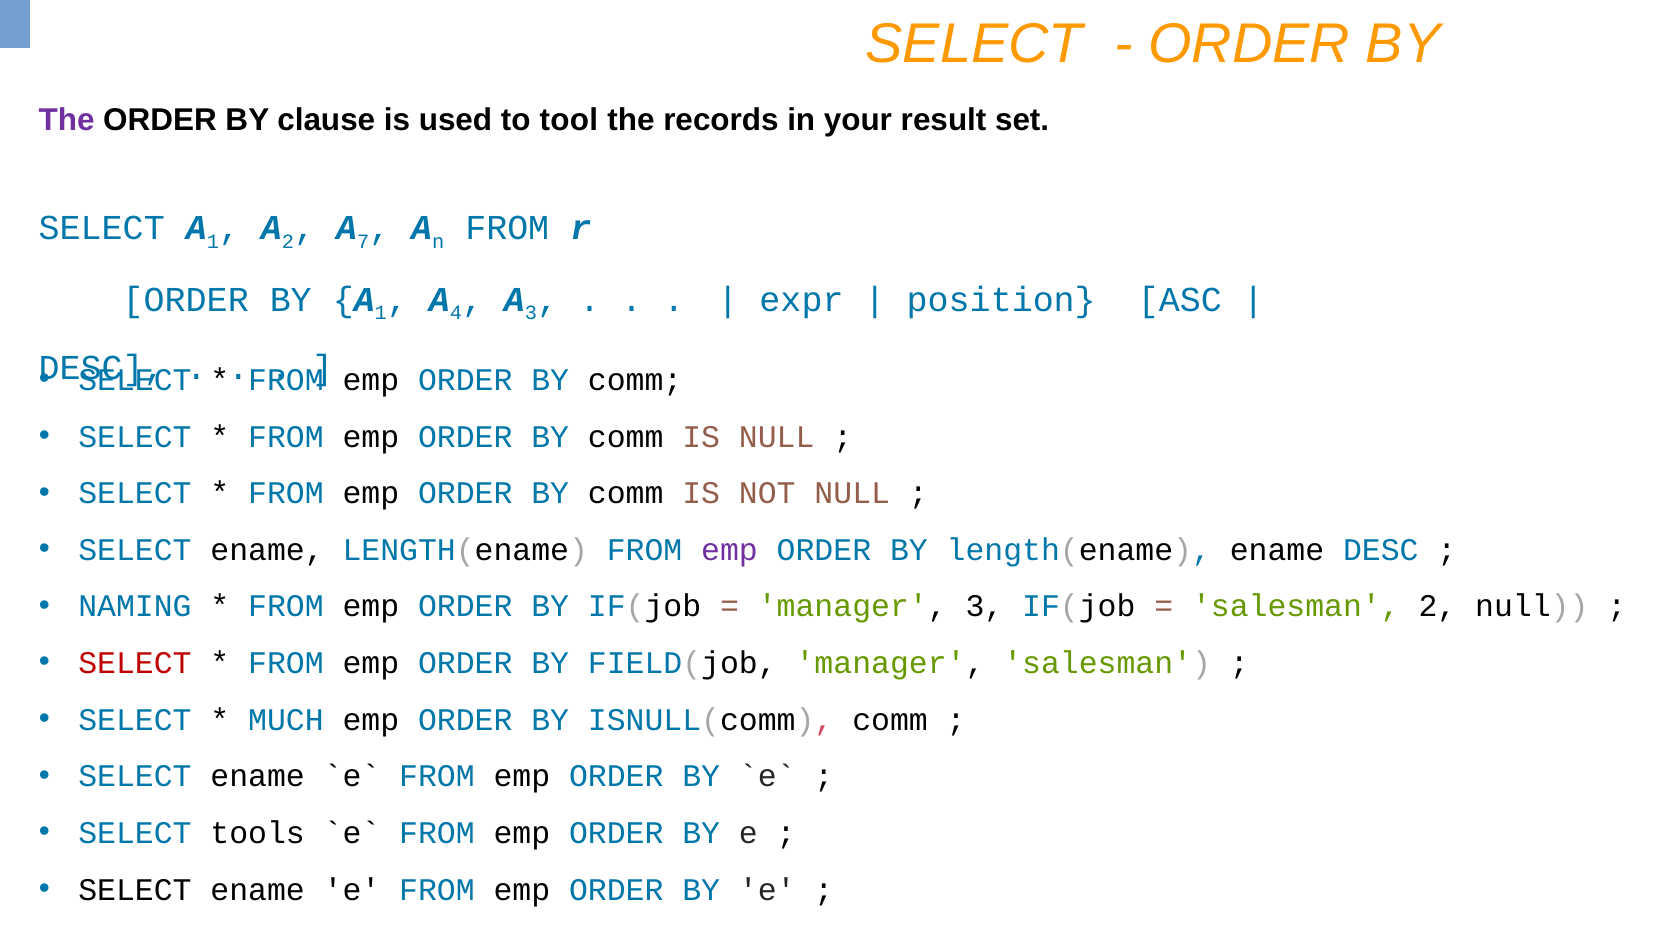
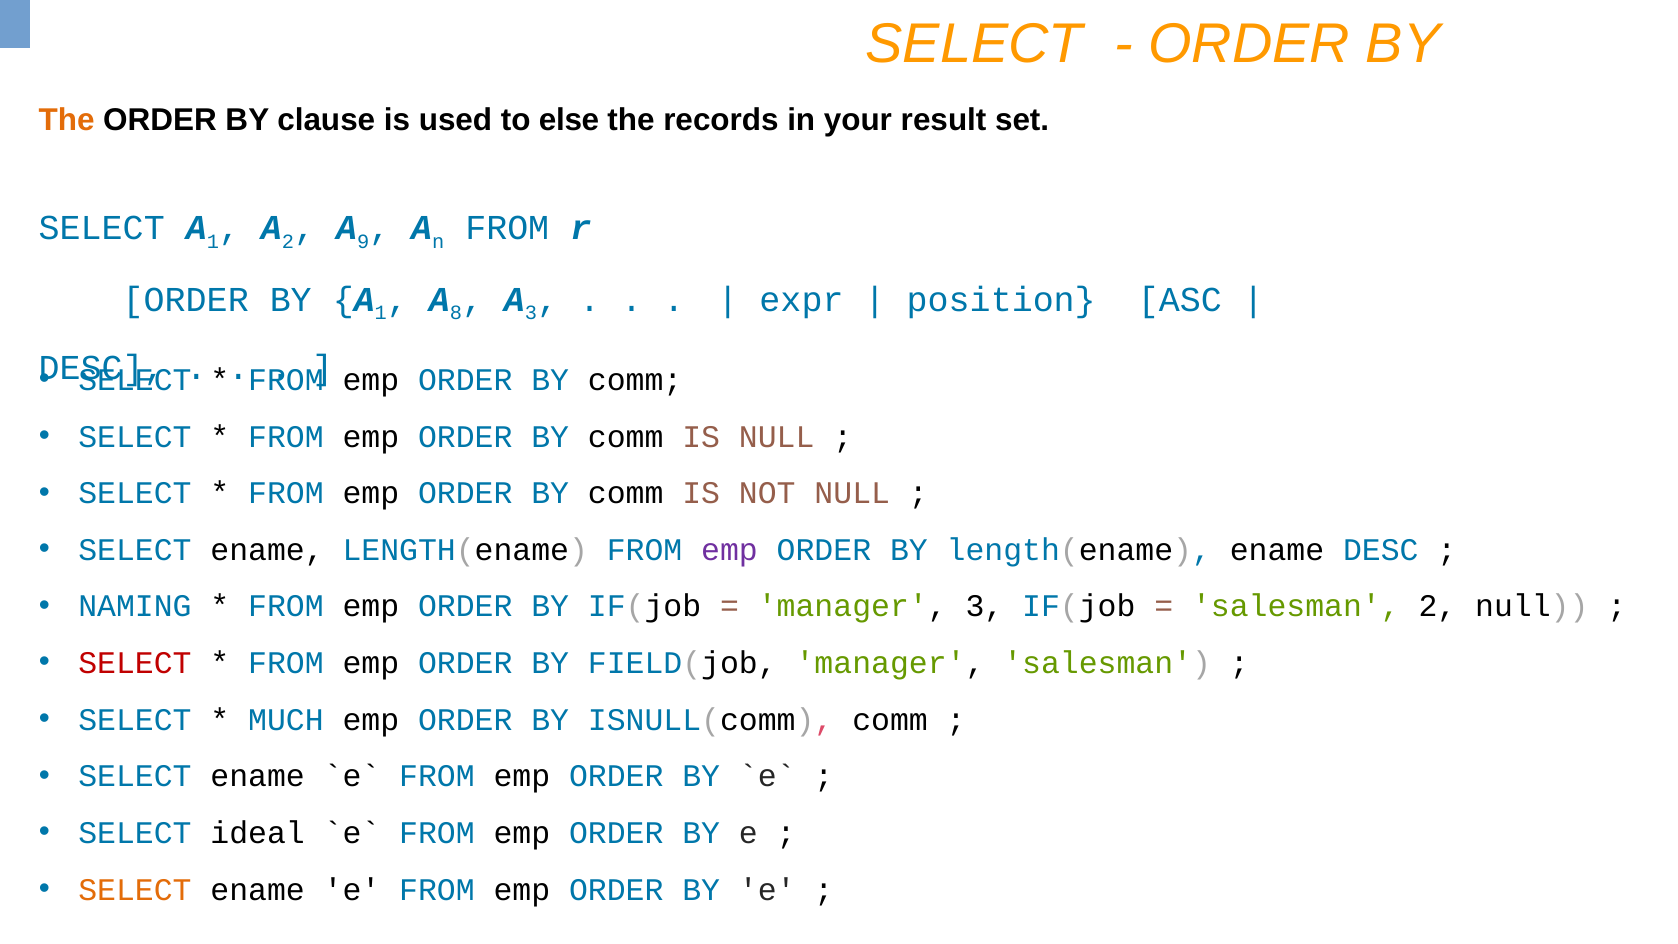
The at (67, 120) colour: purple -> orange
tool: tool -> else
7: 7 -> 9
4: 4 -> 8
tools: tools -> ideal
SELECT at (135, 890) colour: black -> orange
